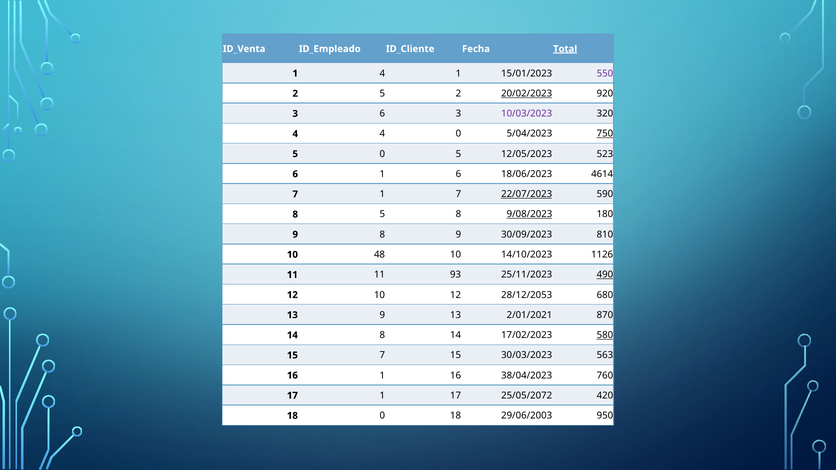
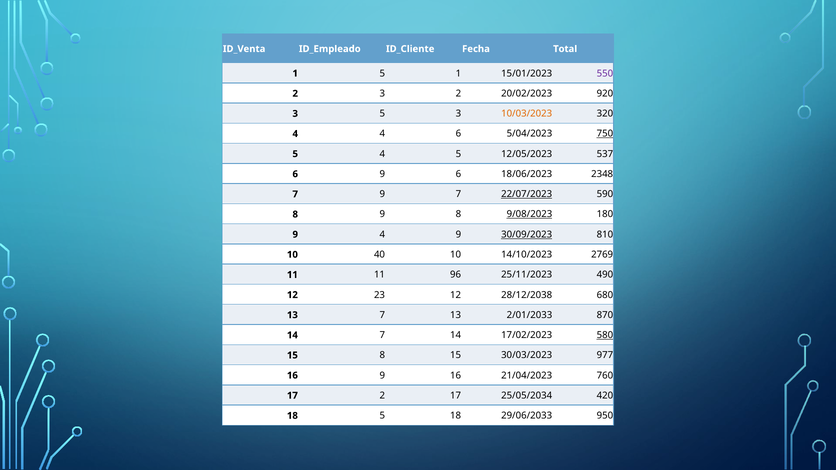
Total underline: present -> none
1 4: 4 -> 5
2 5: 5 -> 3
20/02/2023 underline: present -> none
3 6: 6 -> 5
10/03/2023 colour: purple -> orange
4 0: 0 -> 6
5 0: 0 -> 4
523: 523 -> 537
6 1: 1 -> 9
4614: 4614 -> 2348
7 1: 1 -> 9
8 5: 5 -> 9
9 8: 8 -> 4
30/09/2023 underline: none -> present
48: 48 -> 40
1126: 1126 -> 2769
93: 93 -> 96
490 underline: present -> none
12 10: 10 -> 23
28/12/2053: 28/12/2053 -> 28/12/2038
13 9: 9 -> 7
2/01/2021: 2/01/2021 -> 2/01/2033
14 8: 8 -> 7
15 7: 7 -> 8
563: 563 -> 977
16 1: 1 -> 9
38/04/2023: 38/04/2023 -> 21/04/2023
17 1: 1 -> 2
25/05/2072: 25/05/2072 -> 25/05/2034
18 0: 0 -> 5
29/06/2003: 29/06/2003 -> 29/06/2033
